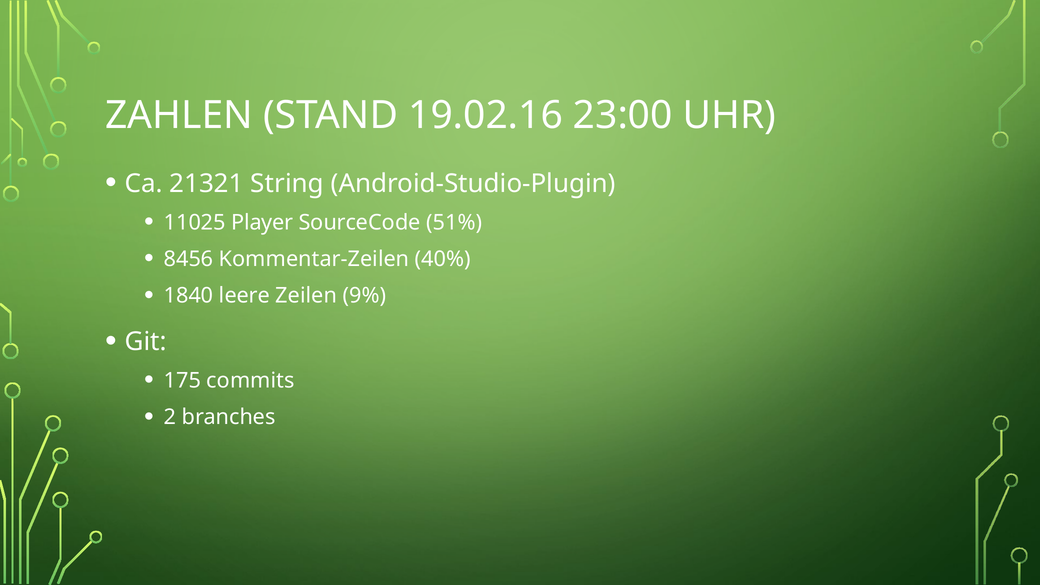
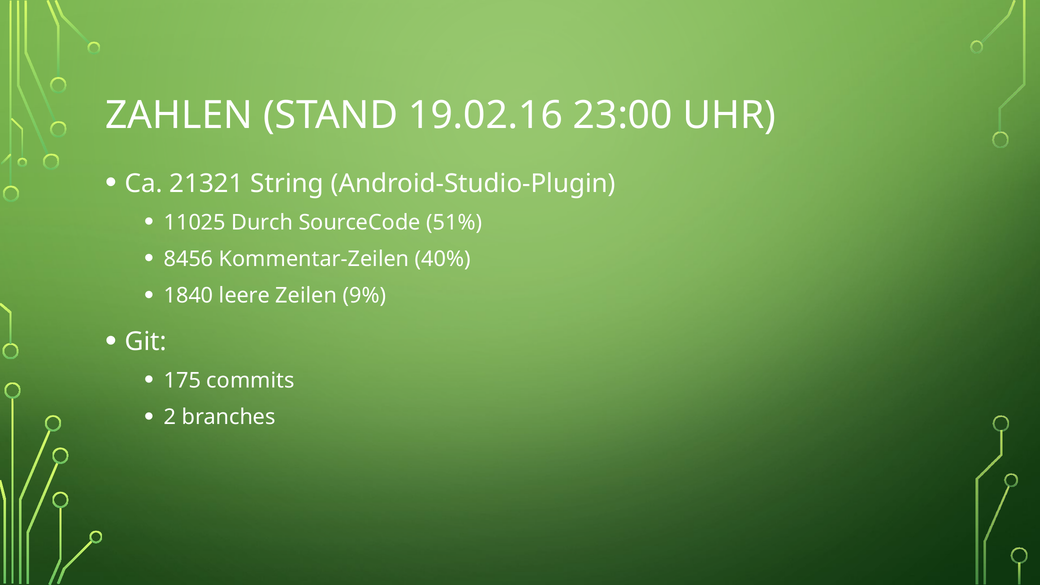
Player: Player -> Durch
